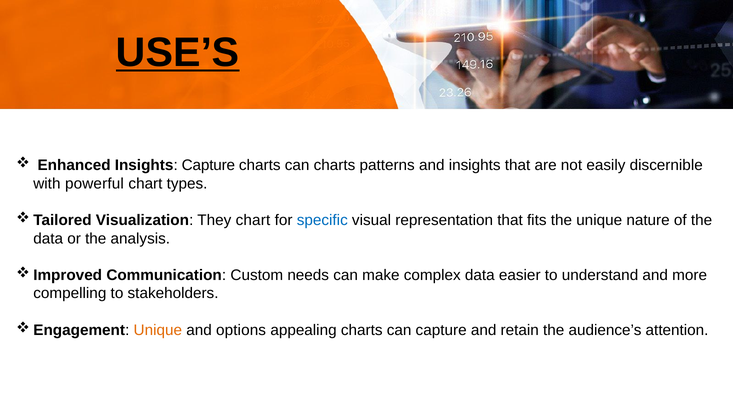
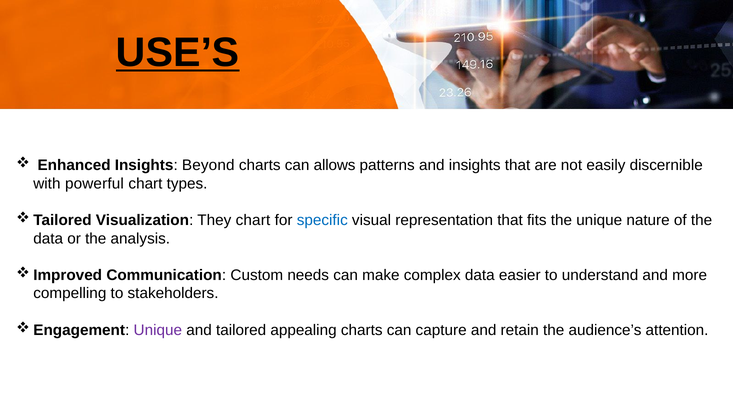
Insights Capture: Capture -> Beyond
can charts: charts -> allows
Unique at (158, 330) colour: orange -> purple
options: options -> tailored
